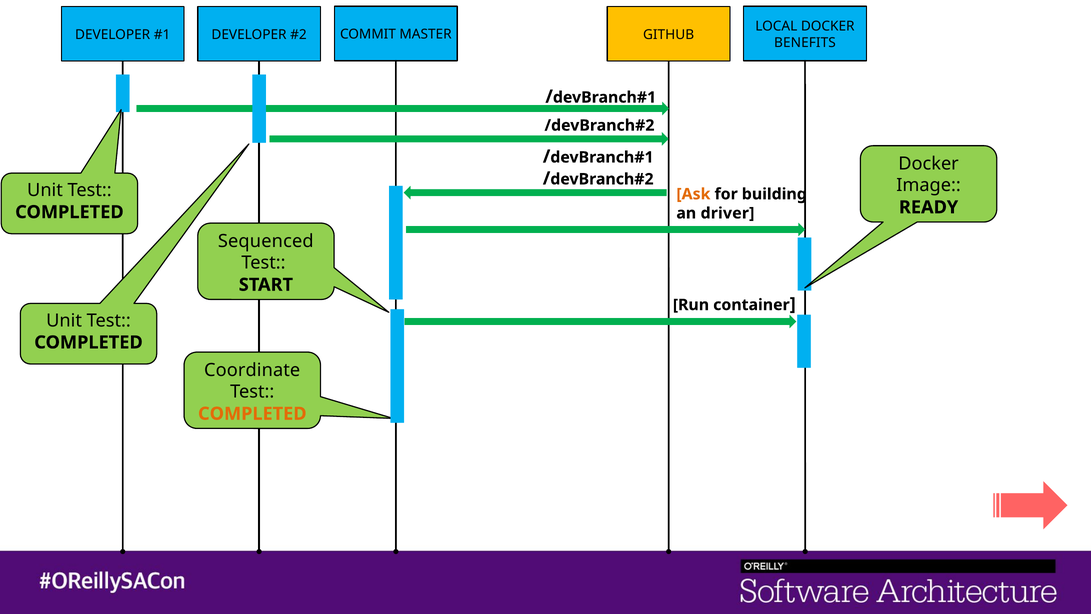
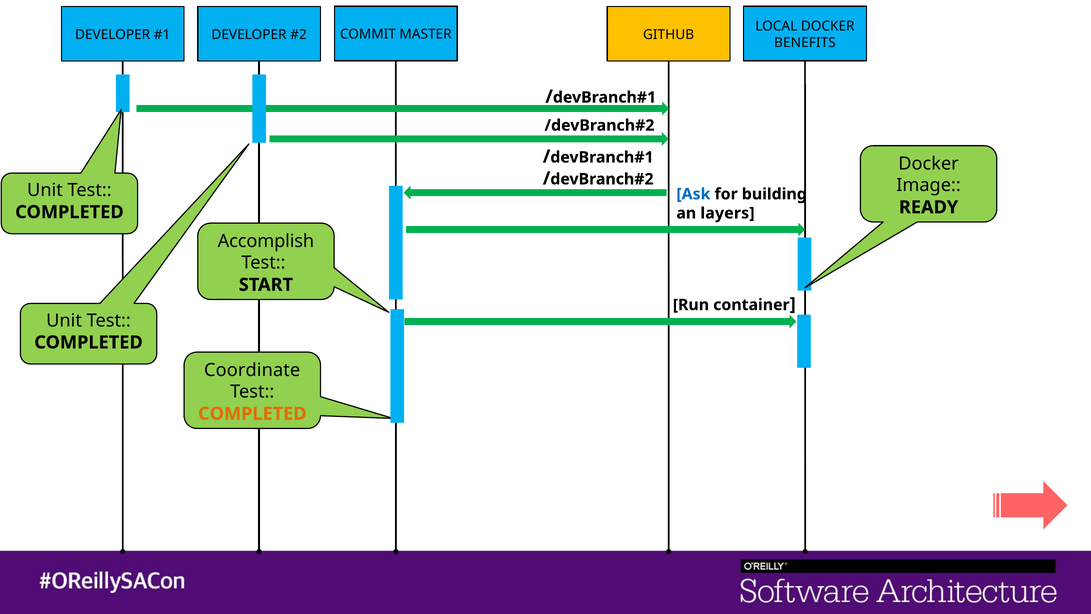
Ask colour: orange -> blue
driver: driver -> layers
Sequenced: Sequenced -> Accomplish
